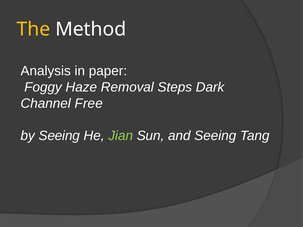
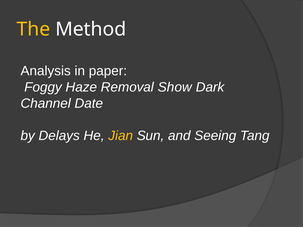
Steps: Steps -> Show
Free: Free -> Date
by Seeing: Seeing -> Delays
Jian colour: light green -> yellow
